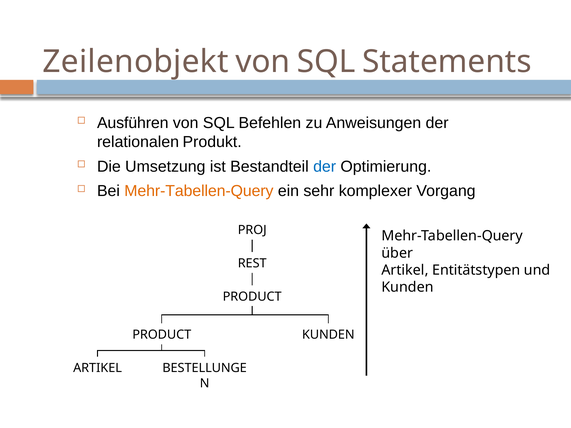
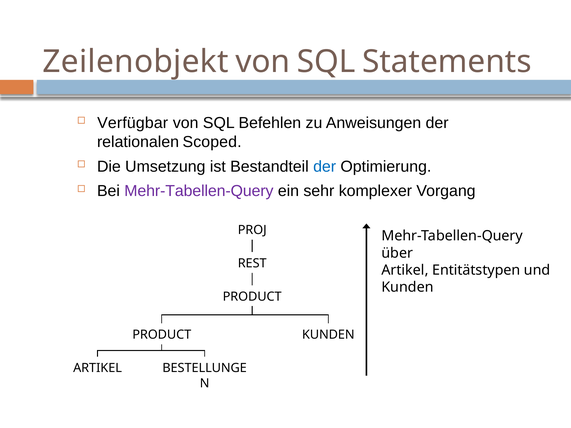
Ausführen: Ausführen -> Verfügbar
Produkt: Produkt -> Scoped
Mehr-Tabellen-Query at (199, 191) colour: orange -> purple
